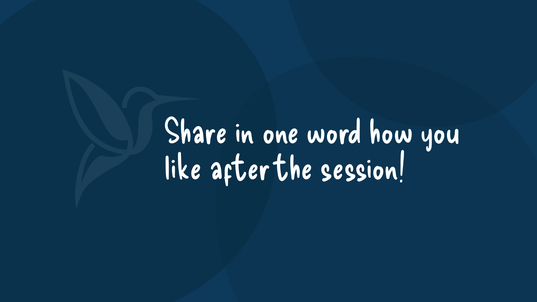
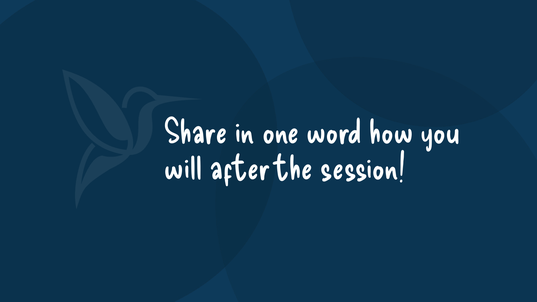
like: like -> will
